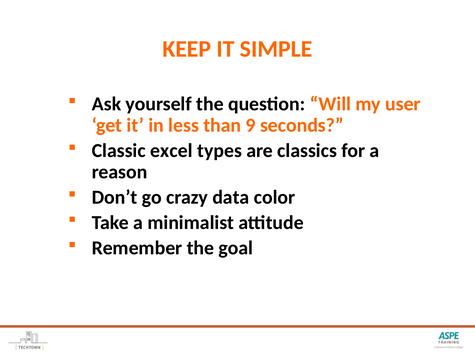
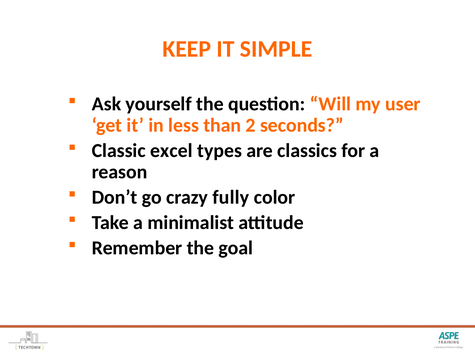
9: 9 -> 2
data: data -> fully
